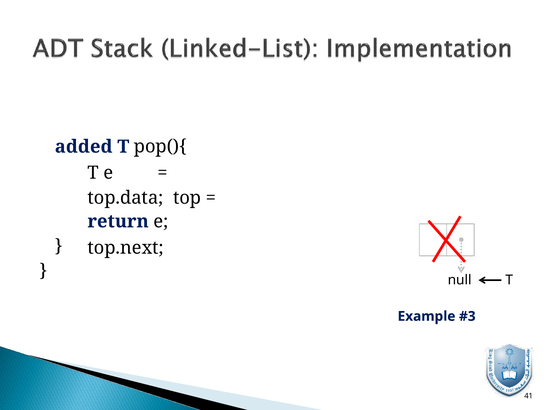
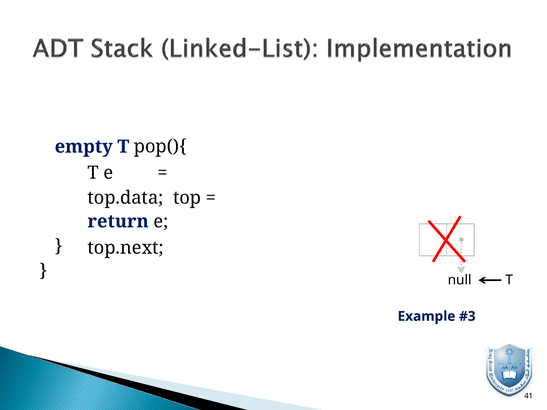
added: added -> empty
